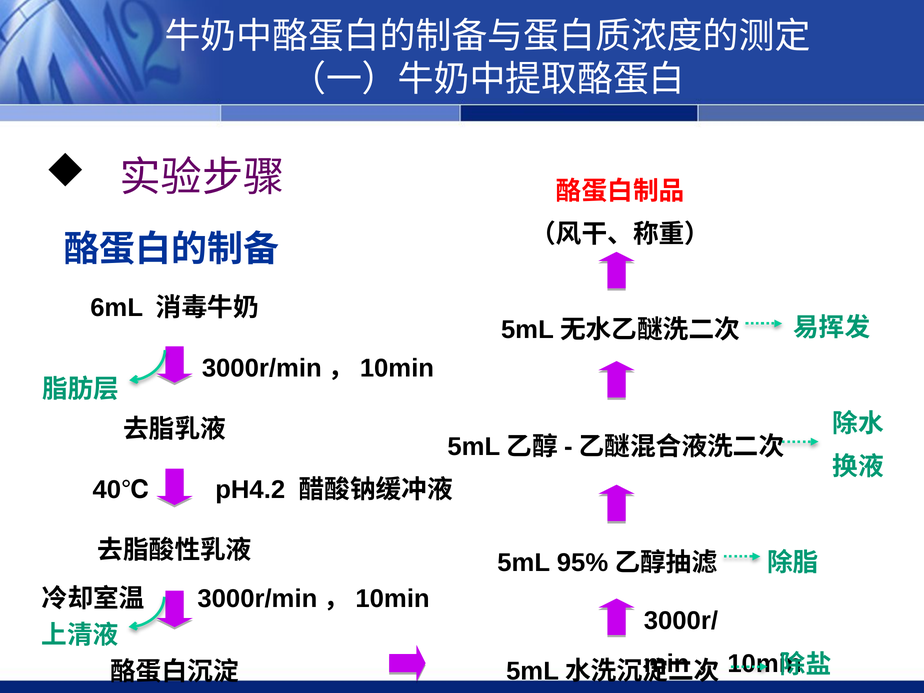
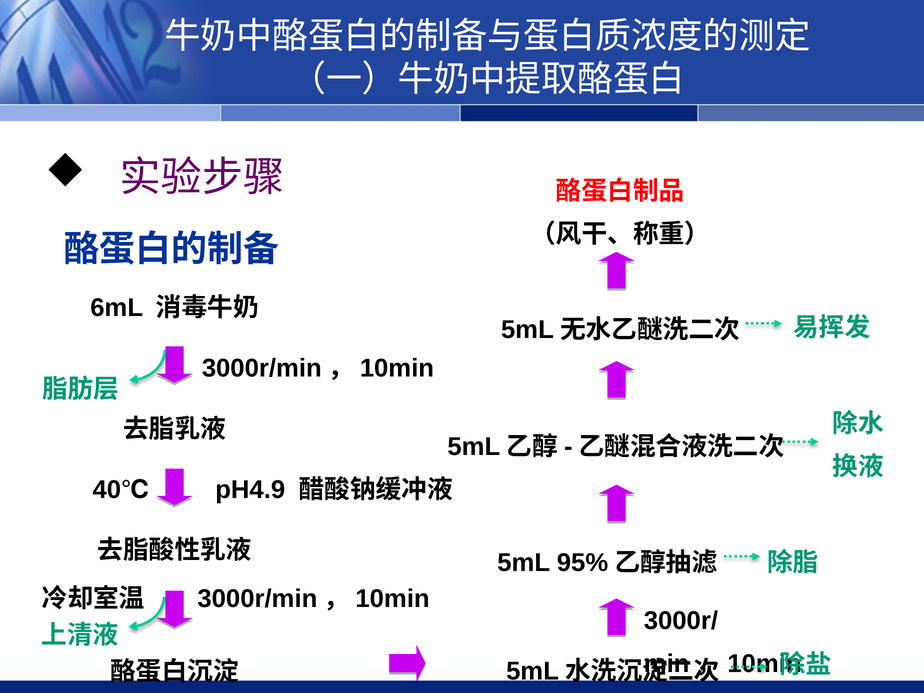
pH4.2: pH4.2 -> pH4.9
